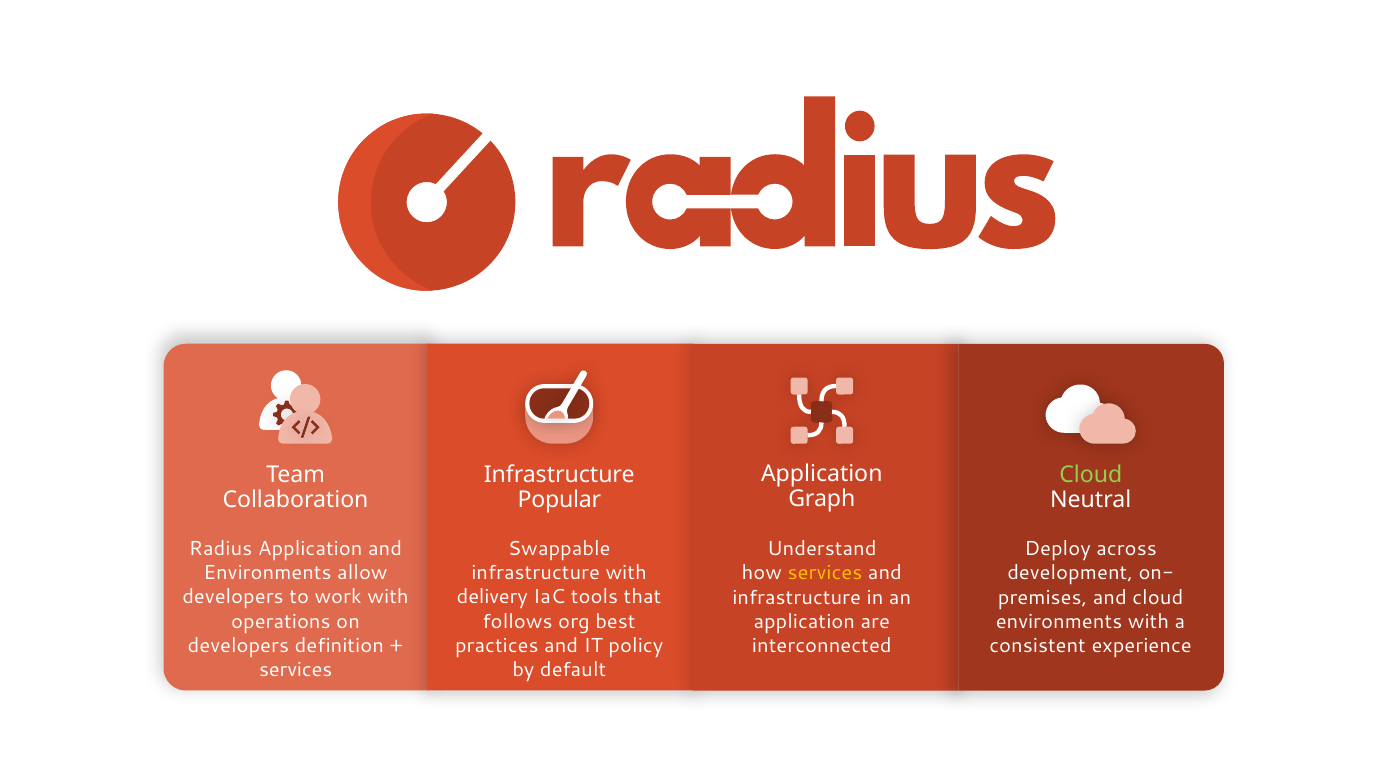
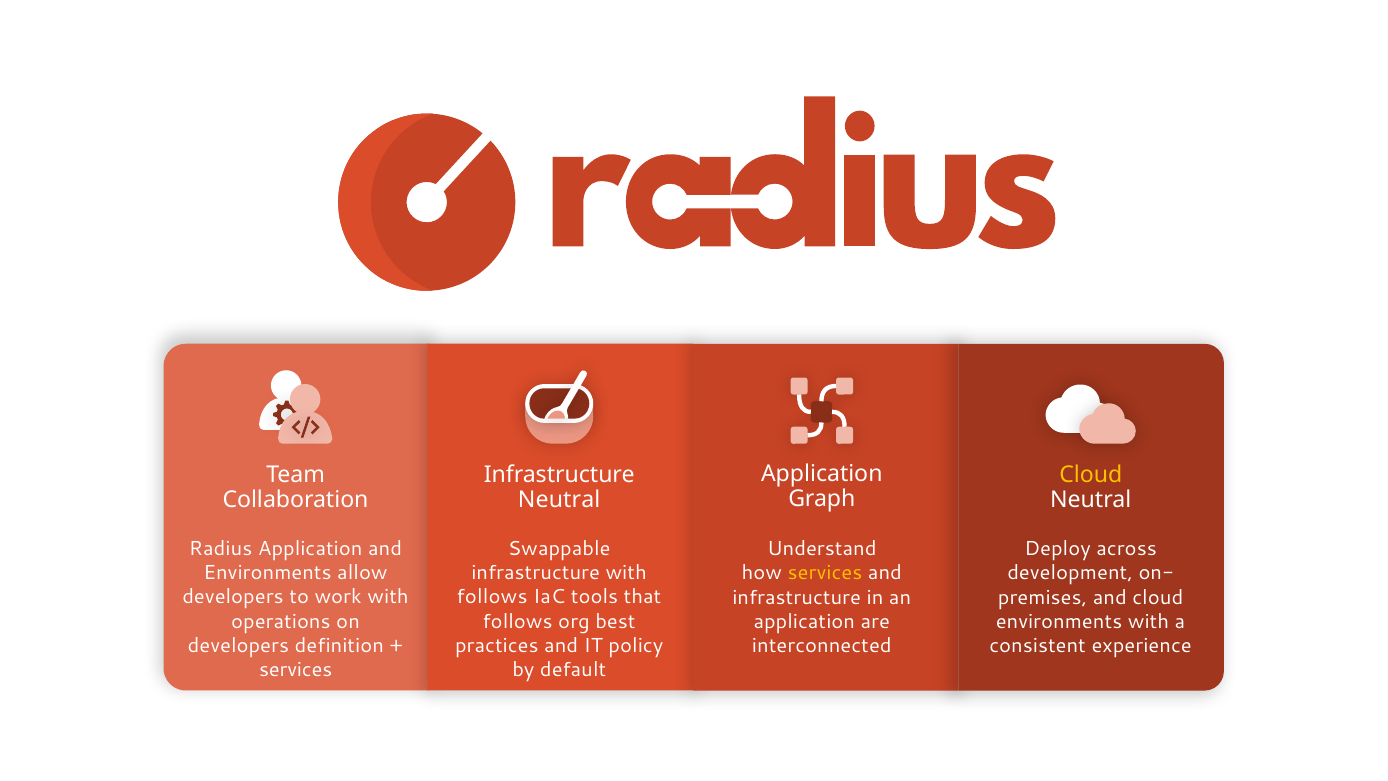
Cloud at (1091, 475) colour: light green -> yellow
Popular at (559, 499): Popular -> Neutral
delivery at (492, 597): delivery -> follows
